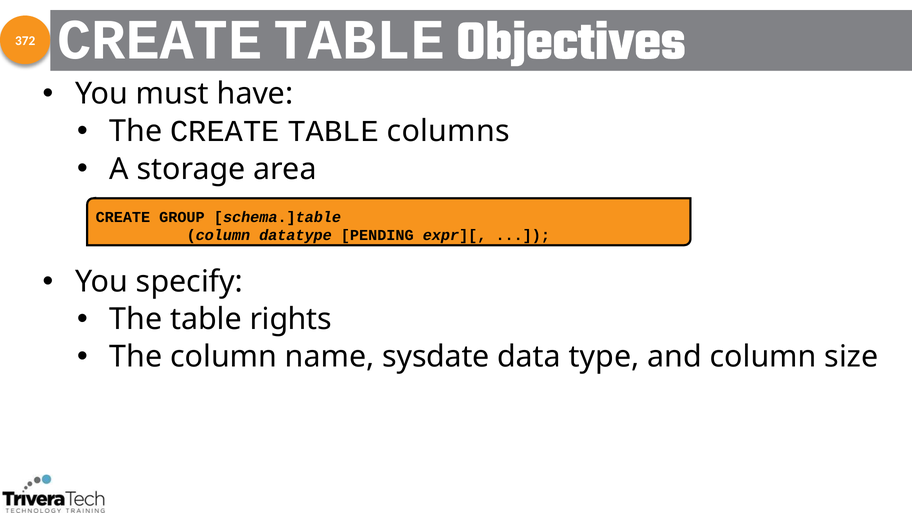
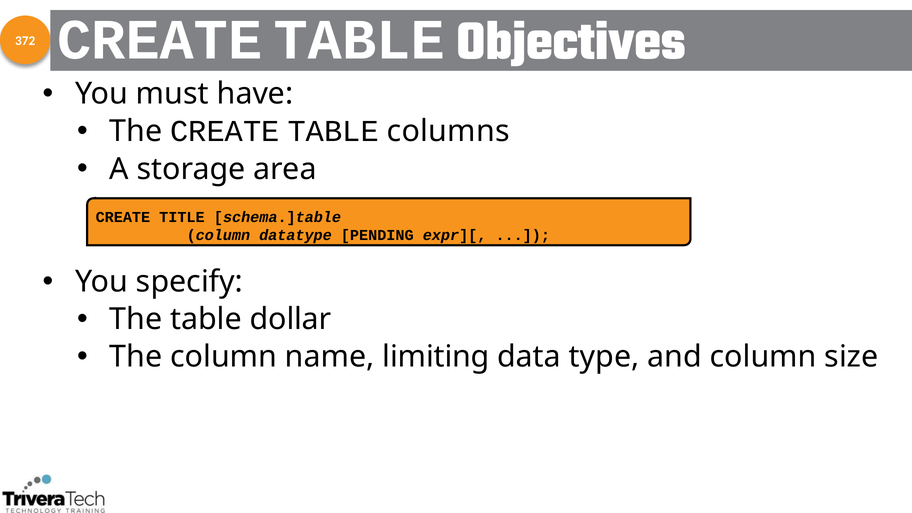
GROUP: GROUP -> TITLE
rights: rights -> dollar
sysdate: sysdate -> limiting
